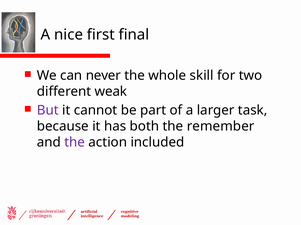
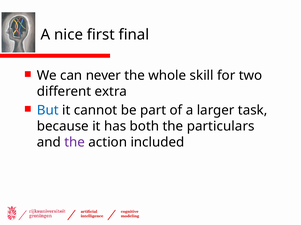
weak: weak -> extra
But colour: purple -> blue
remember: remember -> particulars
